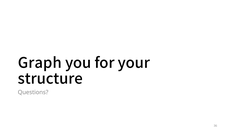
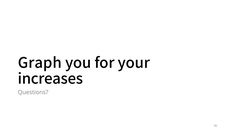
structure: structure -> increases
